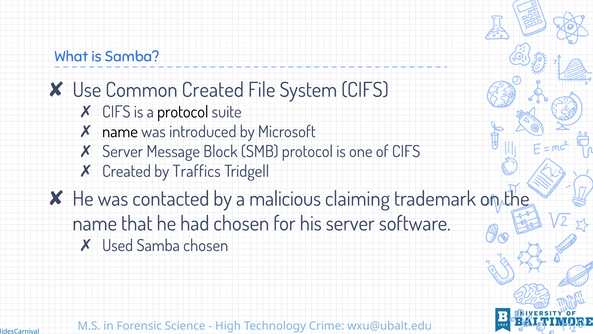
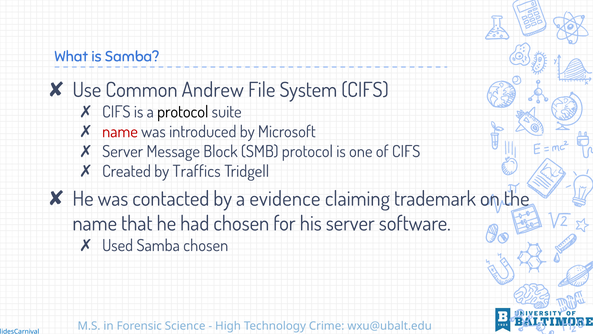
Common Created: Created -> Andrew
name at (120, 132) colour: black -> red
malicious: malicious -> evidence
